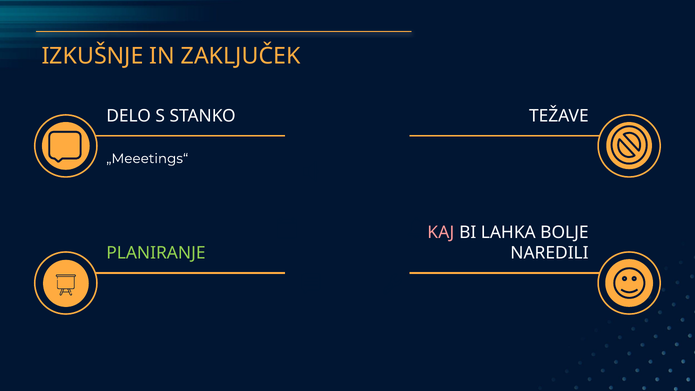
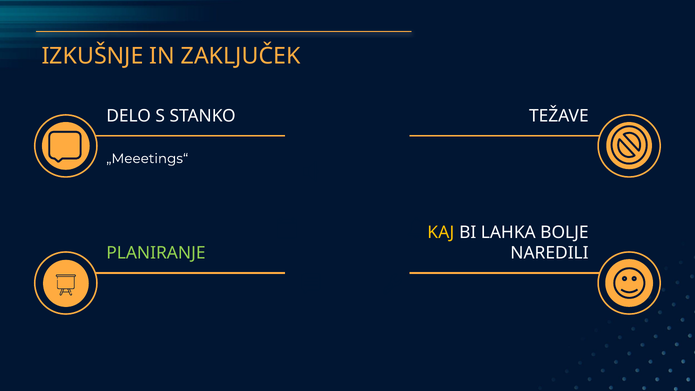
KAJ colour: pink -> yellow
